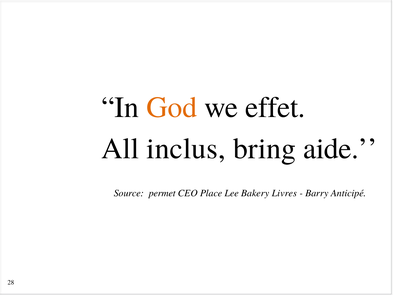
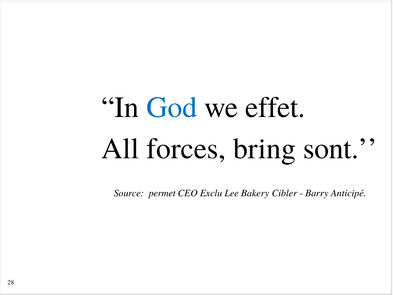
God colour: orange -> blue
inclus: inclus -> forces
aide: aide -> sont
Place: Place -> Exclu
Livres: Livres -> Cibler
